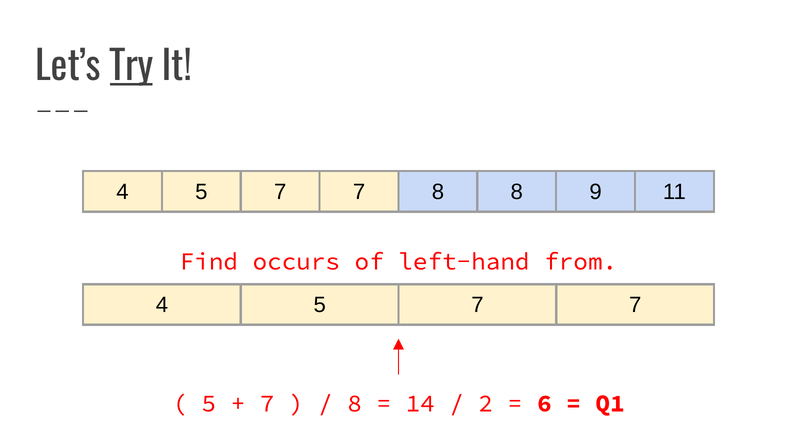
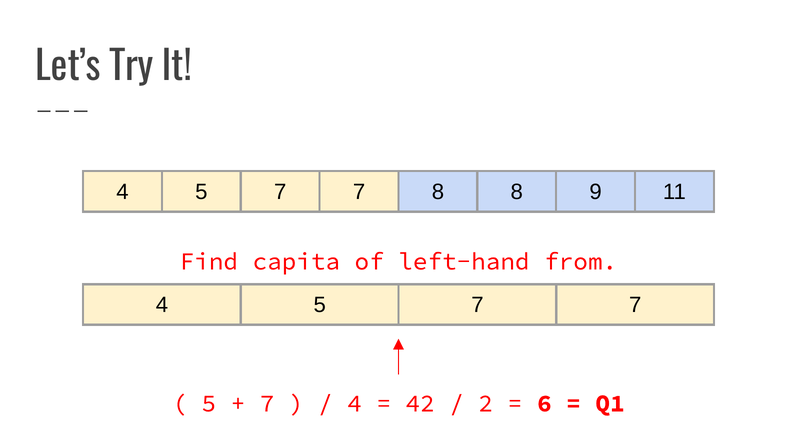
Try underline: present -> none
occurs: occurs -> capita
8 at (355, 404): 8 -> 4
14: 14 -> 42
